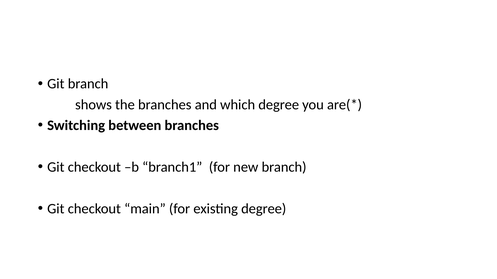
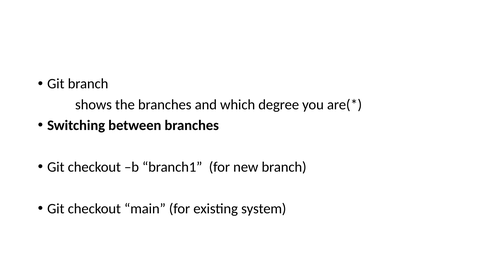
existing degree: degree -> system
